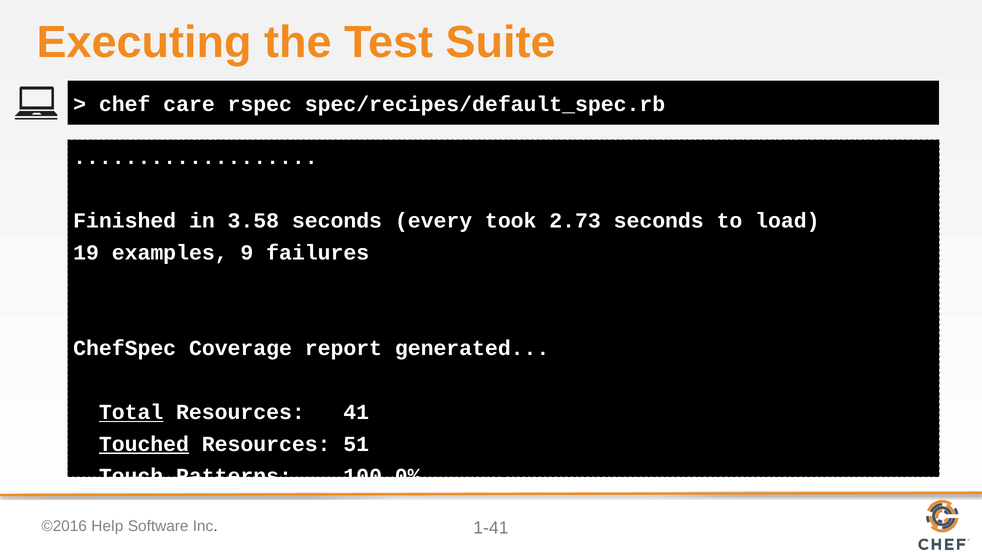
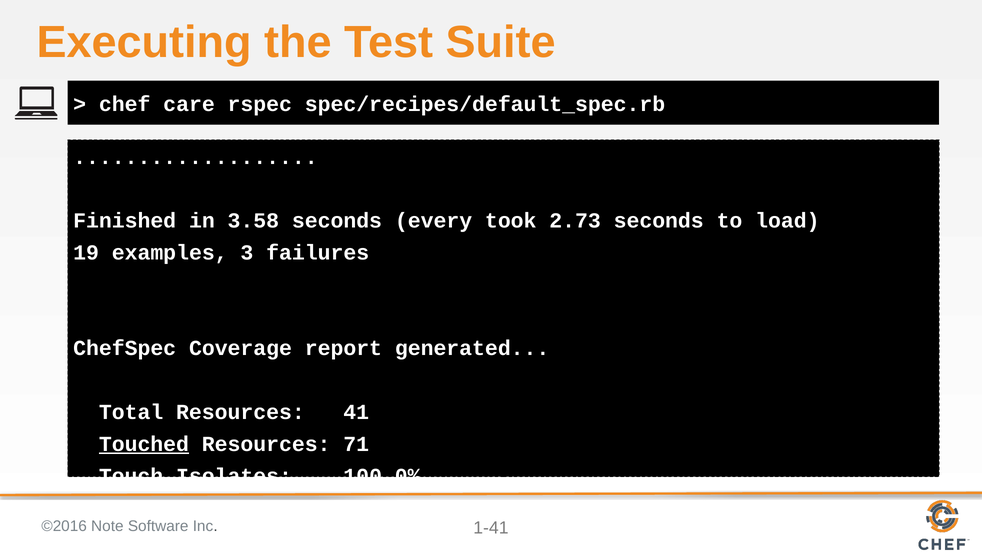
9: 9 -> 3
Total underline: present -> none
51: 51 -> 71
Patterns: Patterns -> Isolates
Help: Help -> Note
